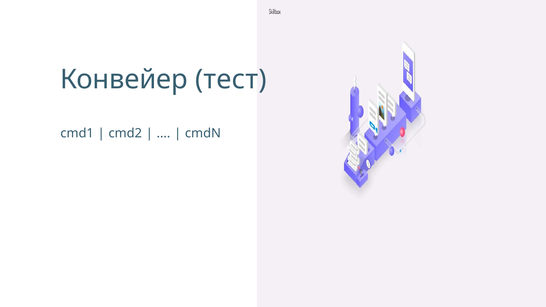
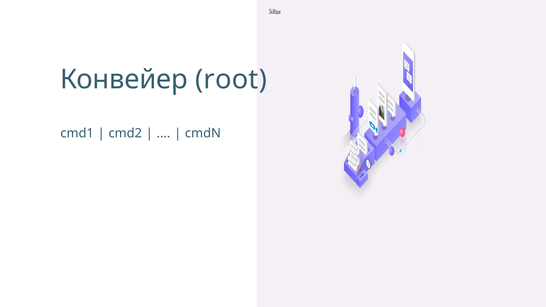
тест: тест -> root
